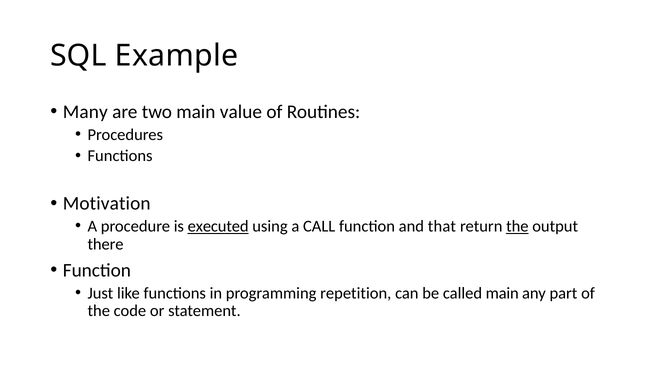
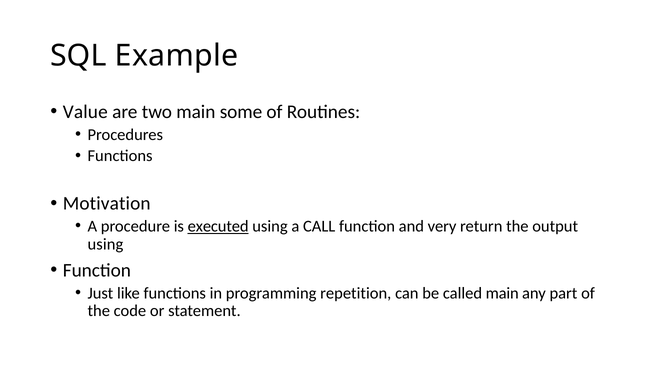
Many: Many -> Value
value: value -> some
that: that -> very
the at (517, 226) underline: present -> none
there at (106, 244): there -> using
